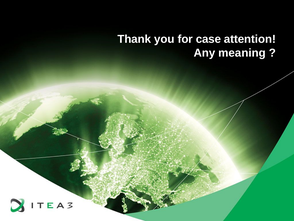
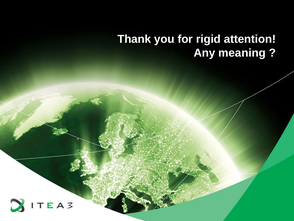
case: case -> rigid
